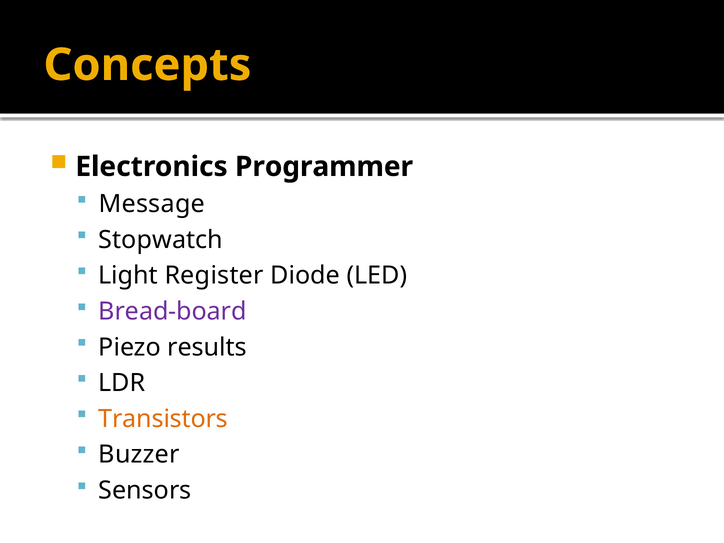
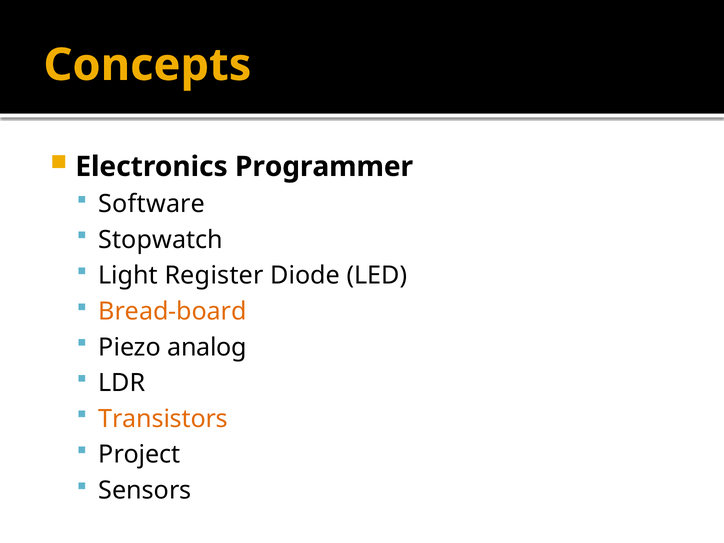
Message: Message -> Software
Bread-board colour: purple -> orange
results: results -> analog
Buzzer: Buzzer -> Project
